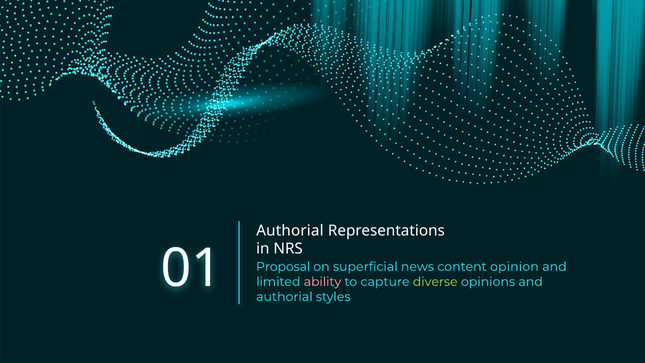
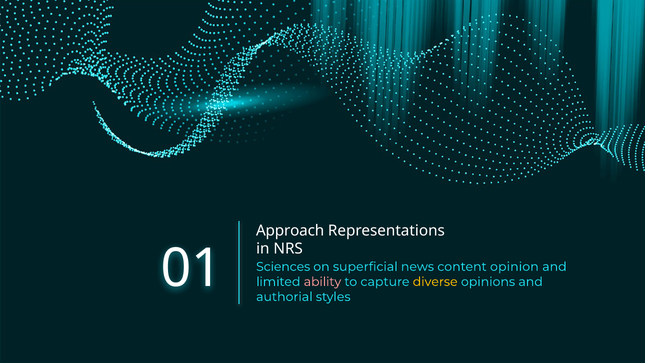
Authorial at (290, 231): Authorial -> Approach
Proposal: Proposal -> Sciences
diverse colour: light green -> yellow
